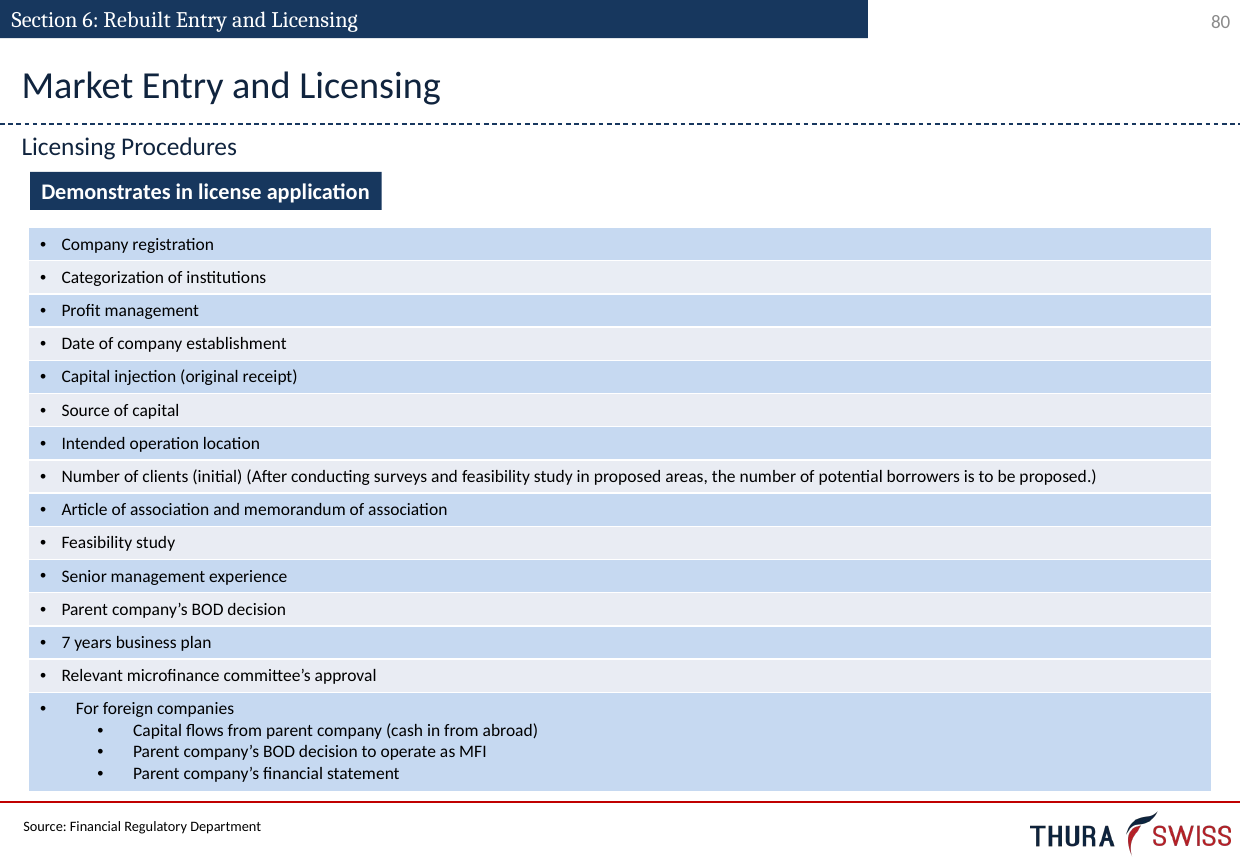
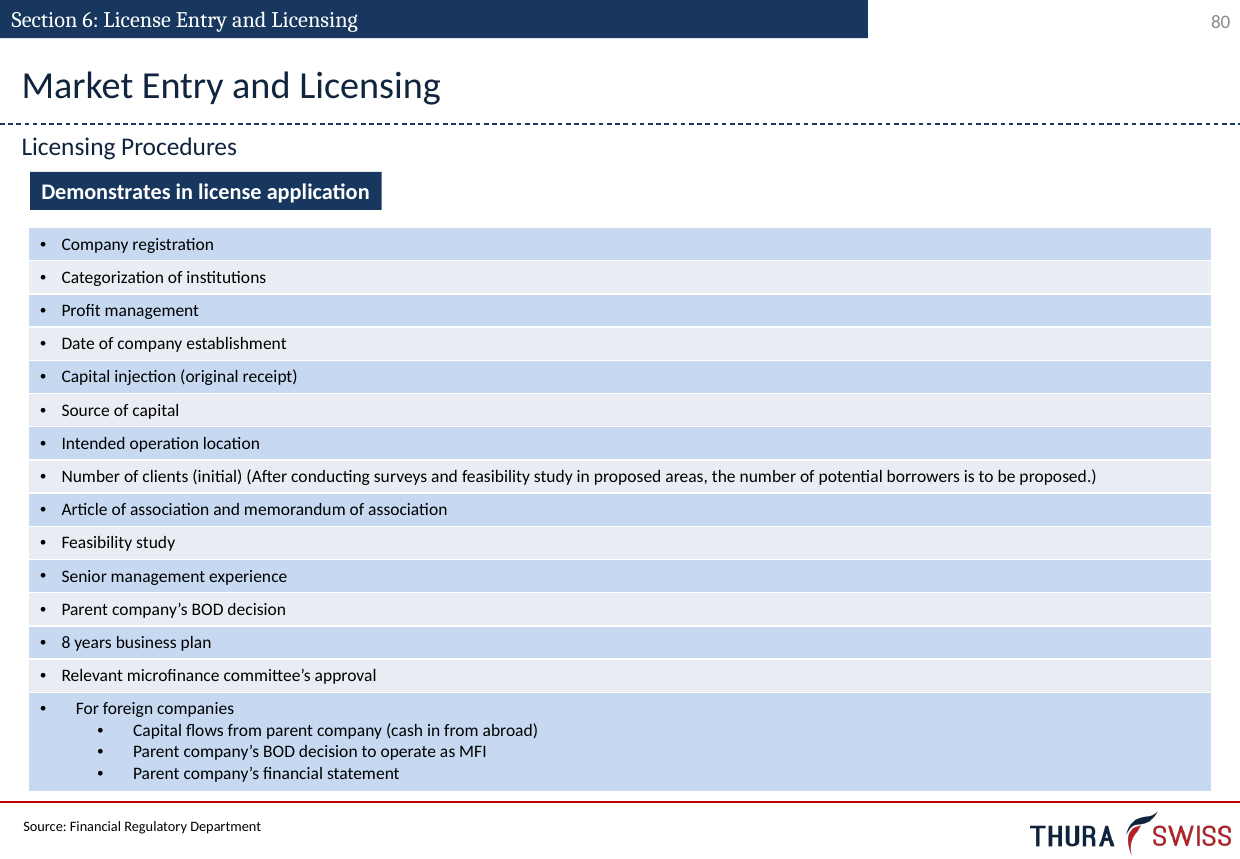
6 Rebuilt: Rebuilt -> License
7: 7 -> 8
